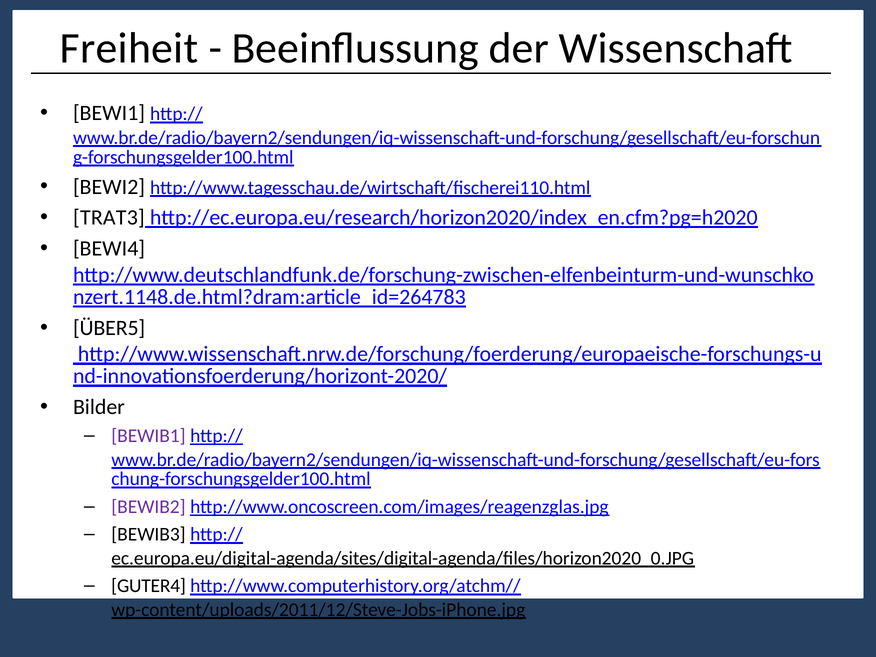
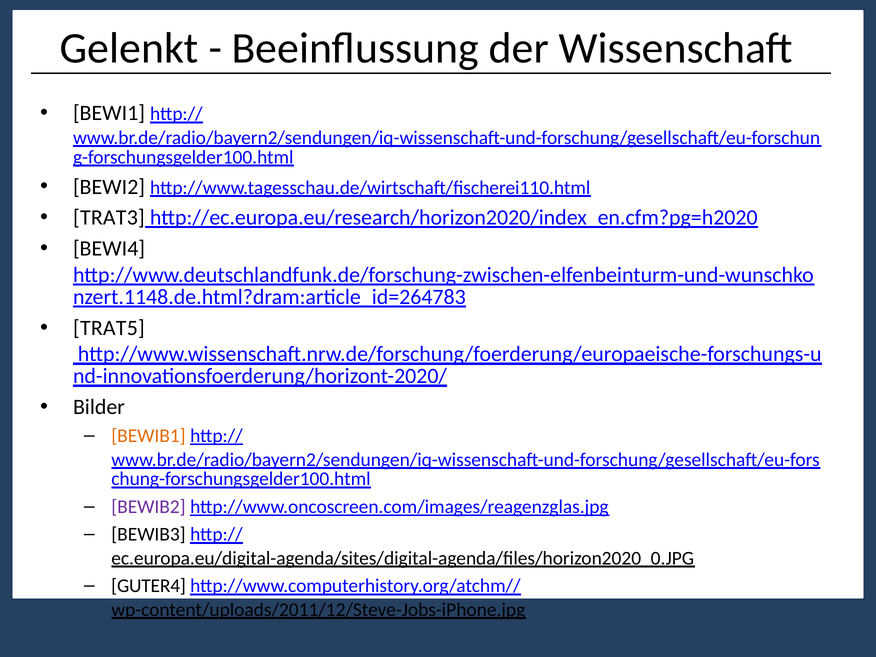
Freiheit: Freiheit -> Gelenkt
ÜBER5: ÜBER5 -> TRAT5
BEWIB1 colour: purple -> orange
